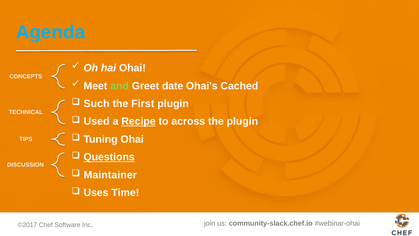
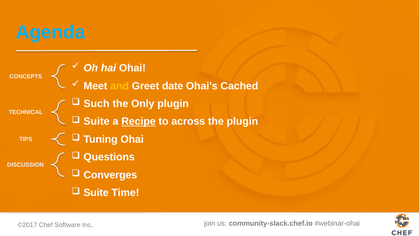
and colour: light green -> yellow
First: First -> Only
Used at (97, 121): Used -> Suite
Questions underline: present -> none
Maintainer: Maintainer -> Converges
Uses at (96, 193): Uses -> Suite
